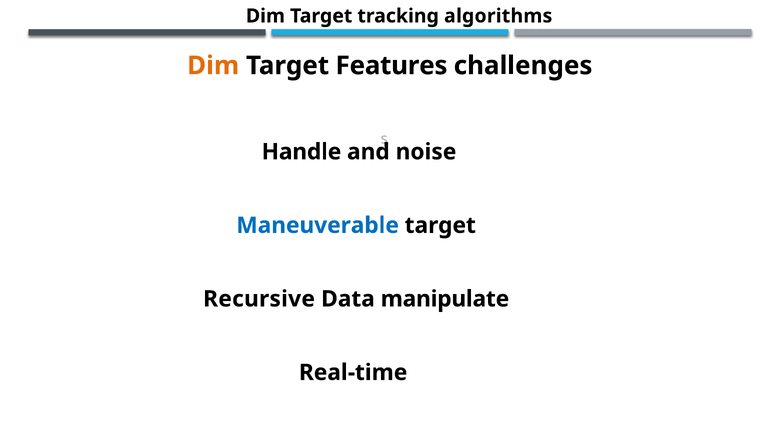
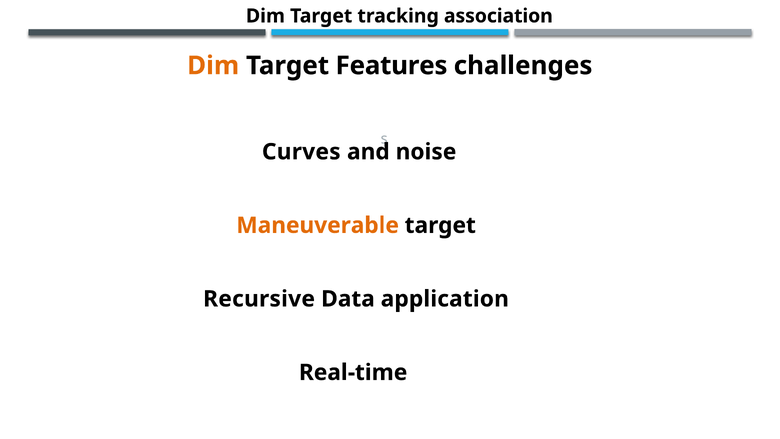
algorithms: algorithms -> association
Handle: Handle -> Curves
Maneuverable colour: blue -> orange
manipulate: manipulate -> application
